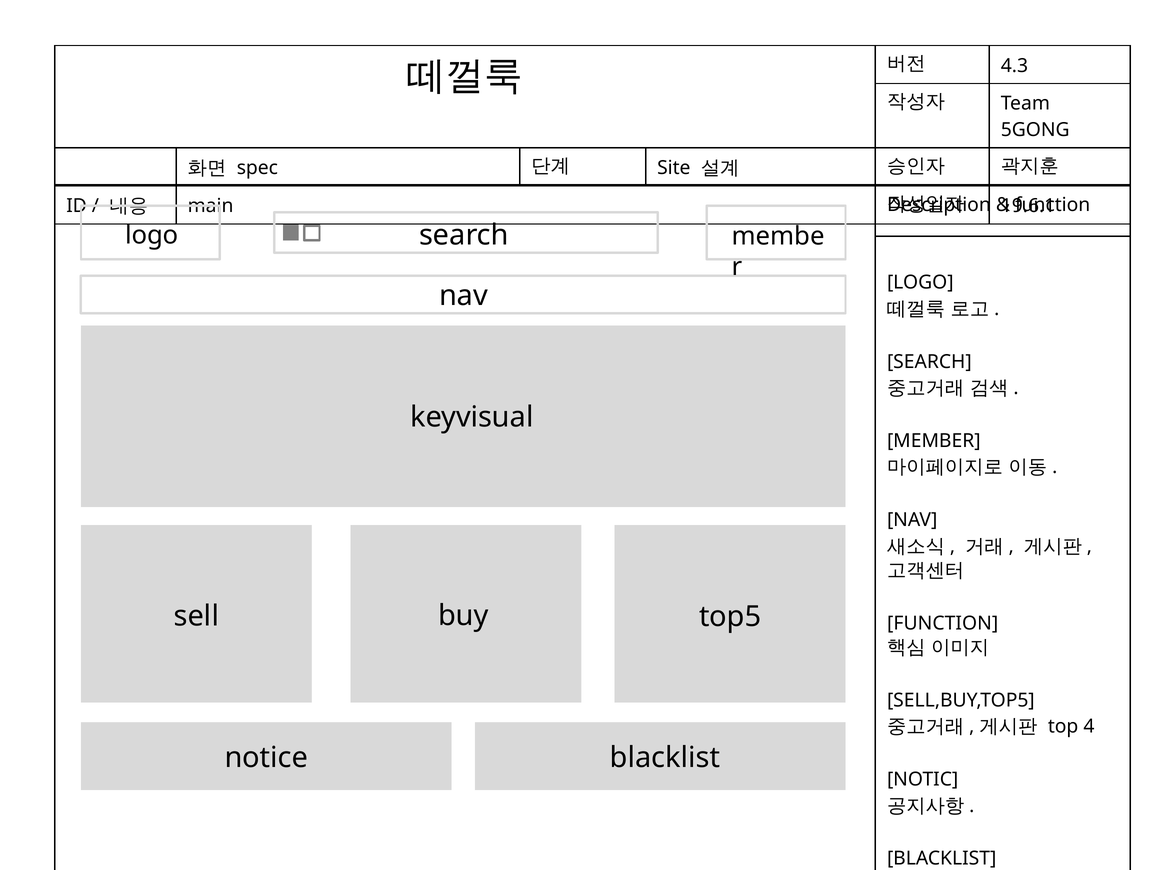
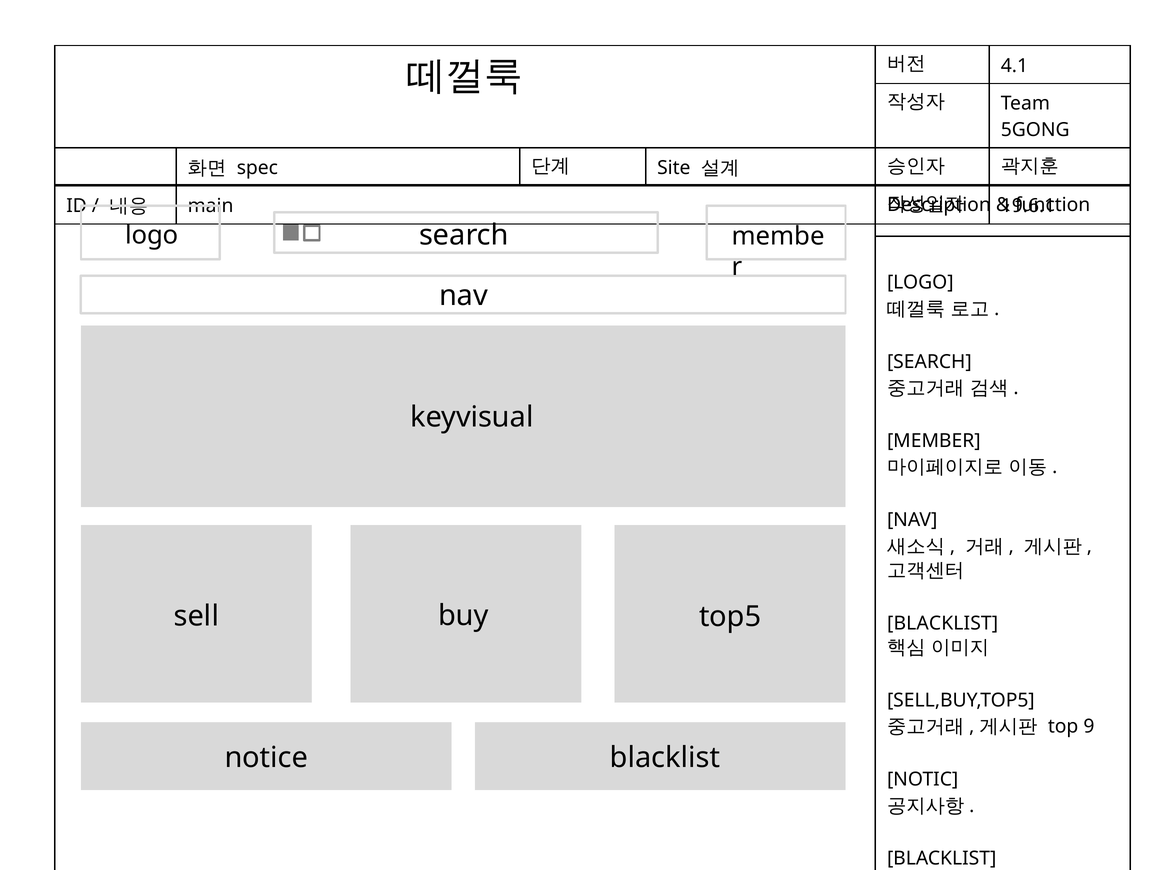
4.3: 4.3 -> 4.1
FUNCTION at (943, 623): FUNCTION -> BLACKLIST
4: 4 -> 9
